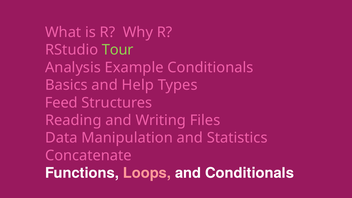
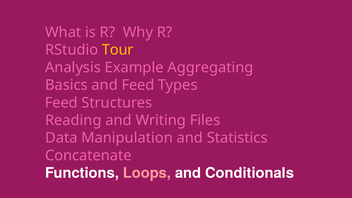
Tour colour: light green -> yellow
Example Conditionals: Conditionals -> Aggregating
and Help: Help -> Feed
